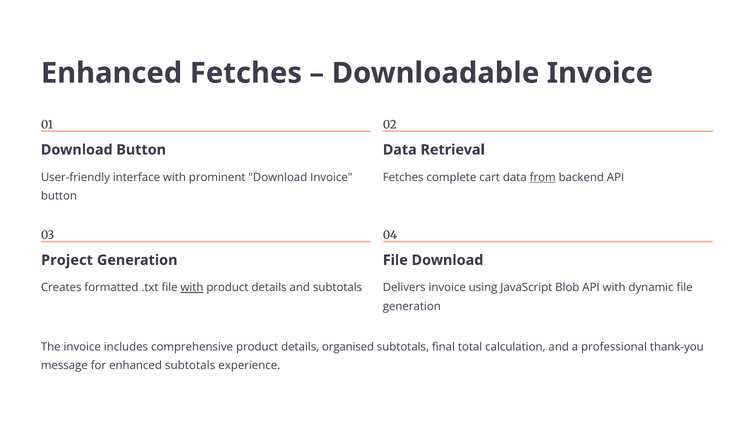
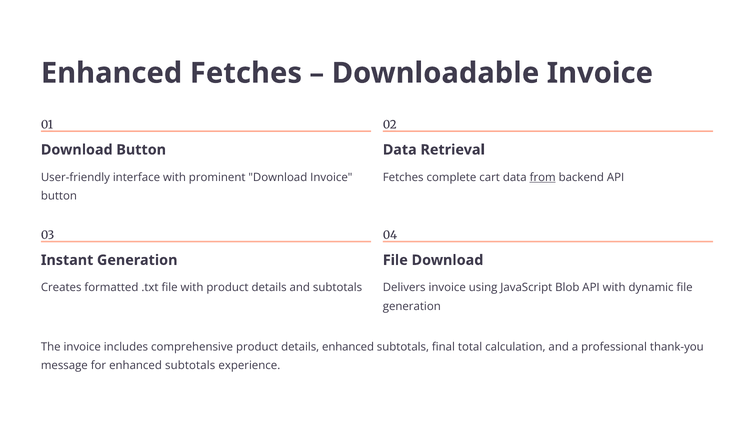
Project: Project -> Instant
with at (192, 288) underline: present -> none
details organised: organised -> enhanced
